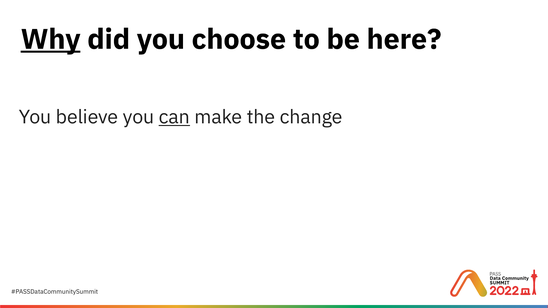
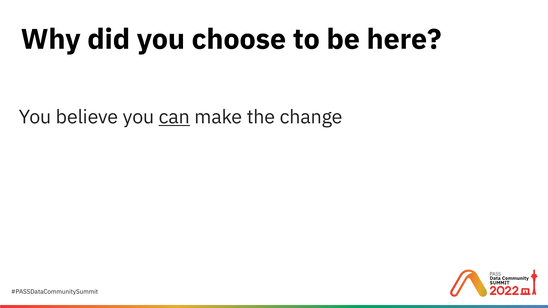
Why underline: present -> none
